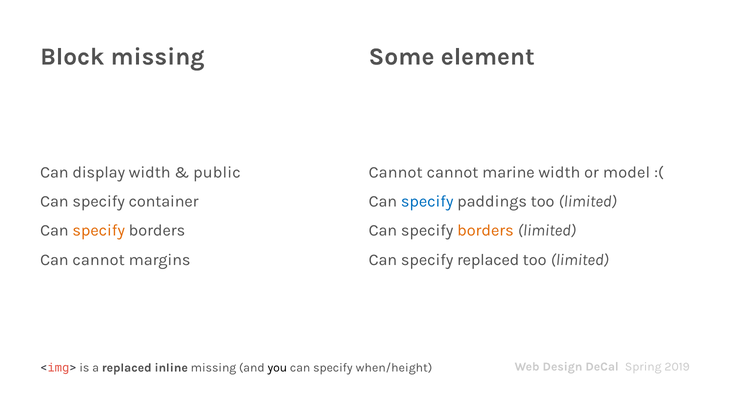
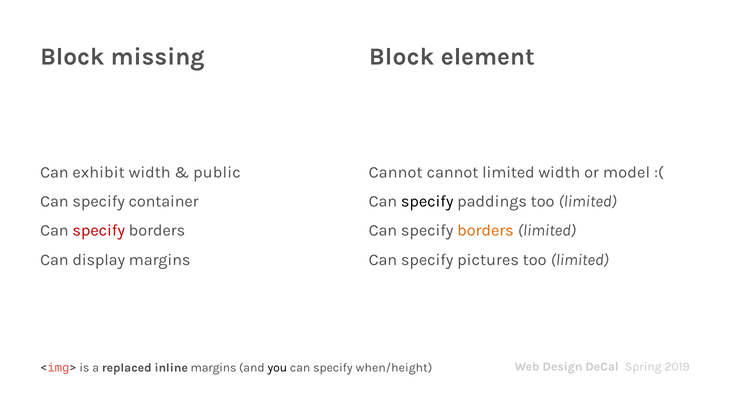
Some at (402, 56): Some -> Block
display: display -> exhibit
cannot marine: marine -> limited
specify at (427, 201) colour: blue -> black
specify at (99, 230) colour: orange -> red
Can cannot: cannot -> display
specify replaced: replaced -> pictures
inline missing: missing -> margins
